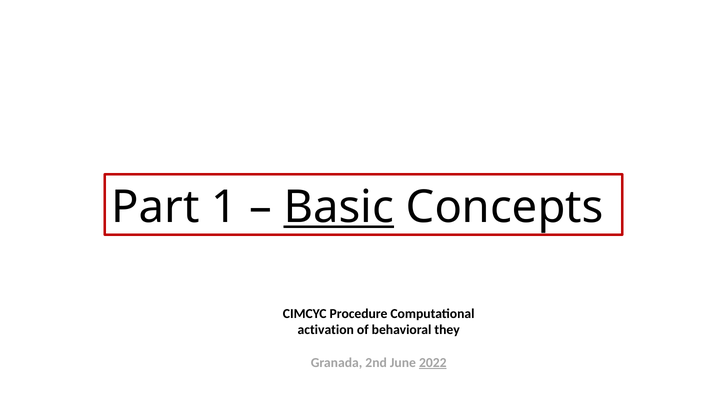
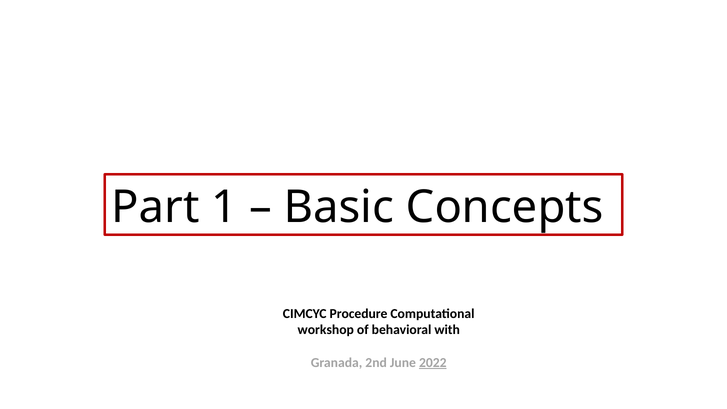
Basic underline: present -> none
activation: activation -> workshop
they: they -> with
